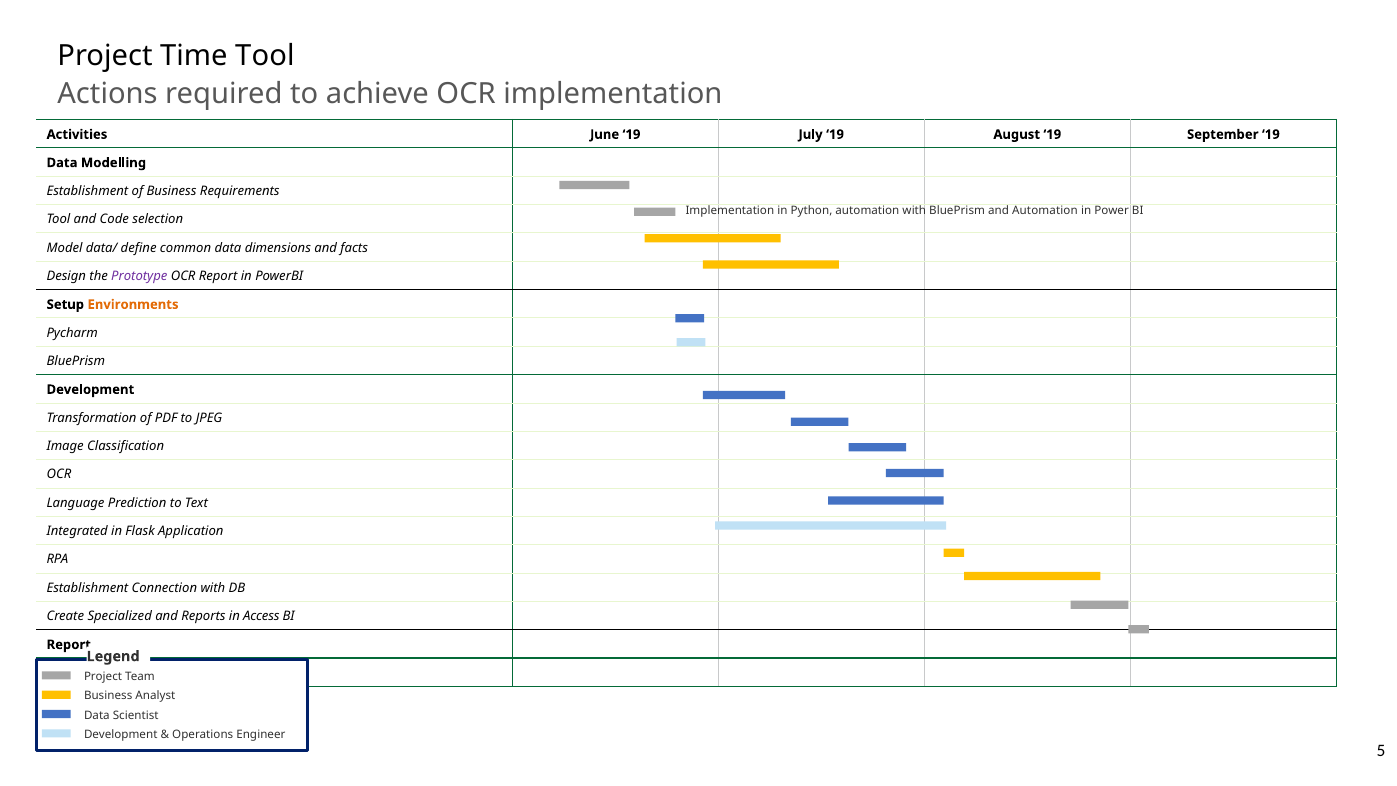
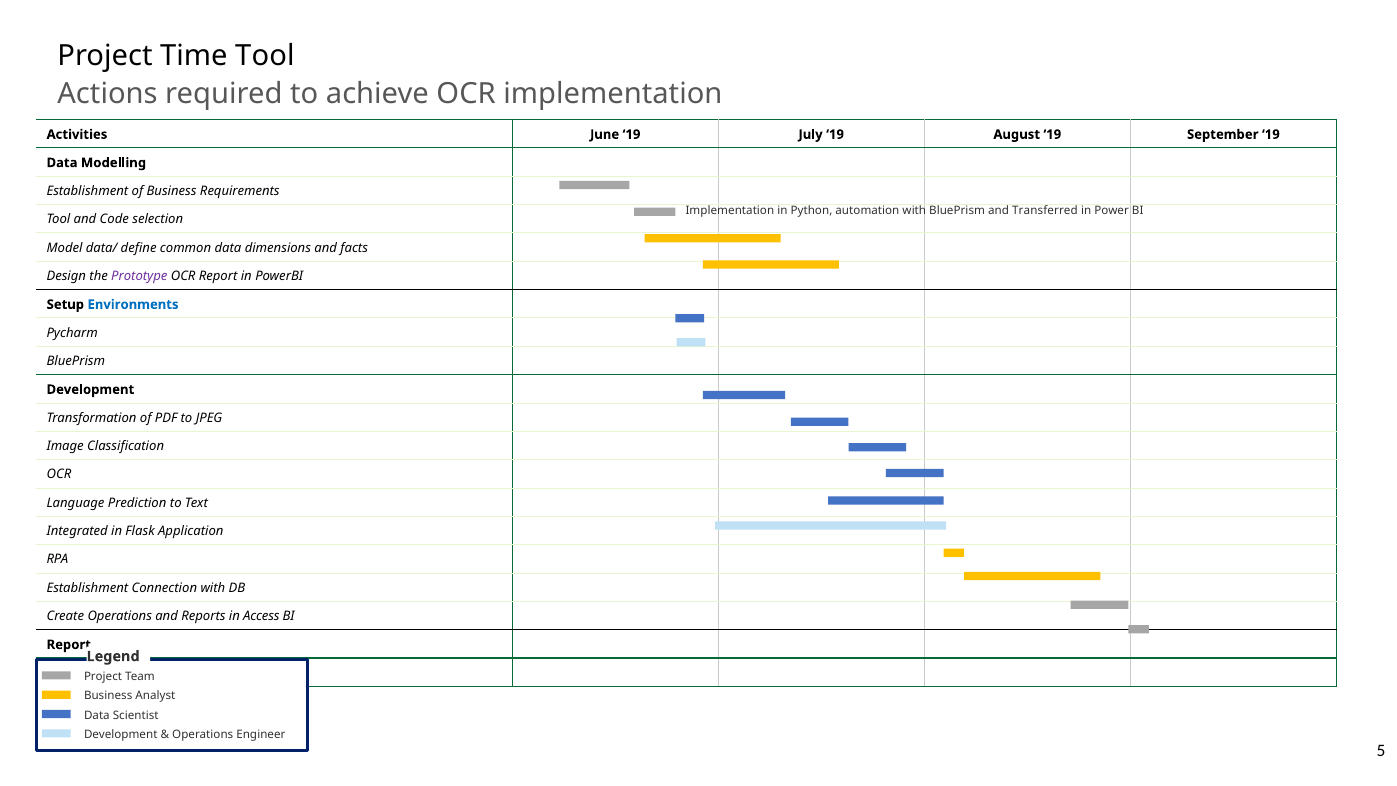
and Automation: Automation -> Transferred
Environments colour: orange -> blue
Create Specialized: Specialized -> Operations
